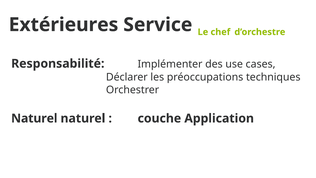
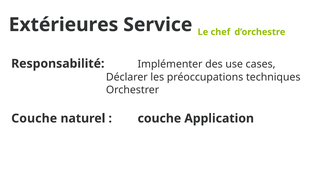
Naturel at (34, 118): Naturel -> Couche
